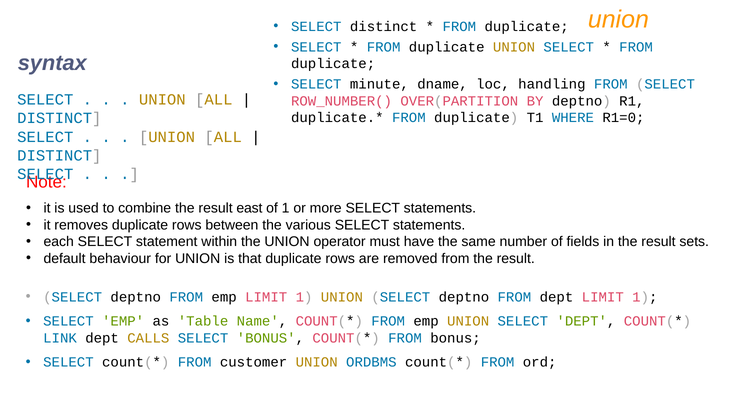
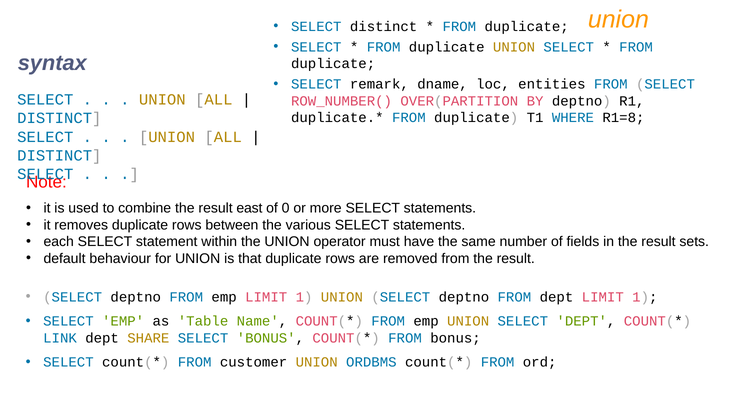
minute: minute -> remark
handling: handling -> entities
R1=0: R1=0 -> R1=8
of 1: 1 -> 0
CALLS: CALLS -> SHARE
